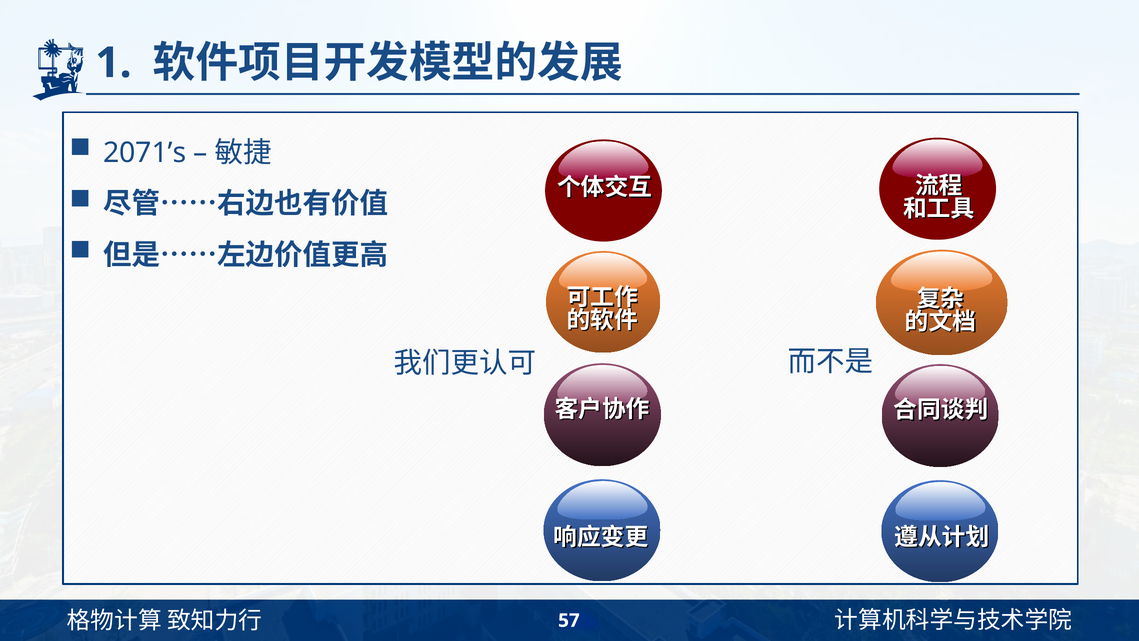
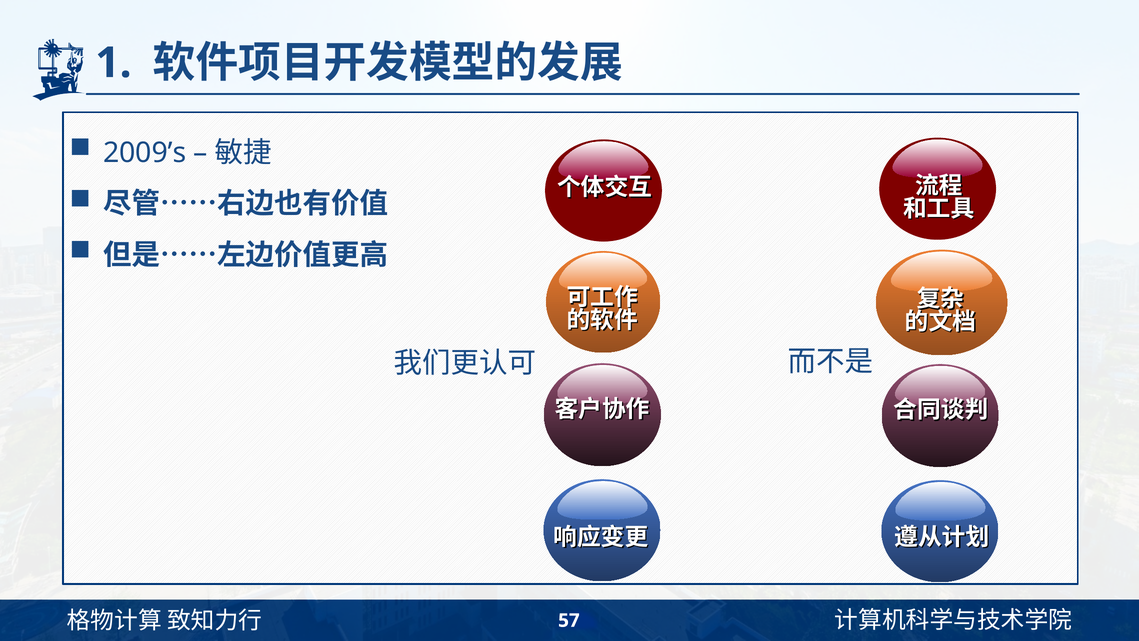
2071’s: 2071’s -> 2009’s
